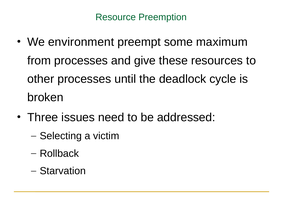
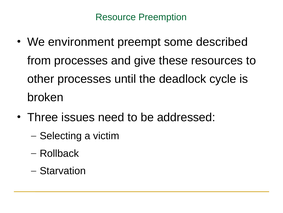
maximum: maximum -> described
